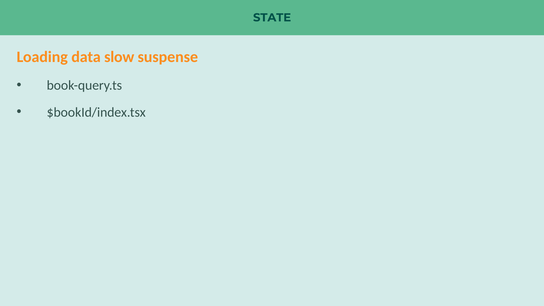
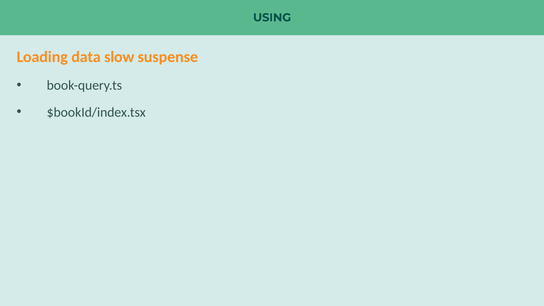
STATE: STATE -> USING
